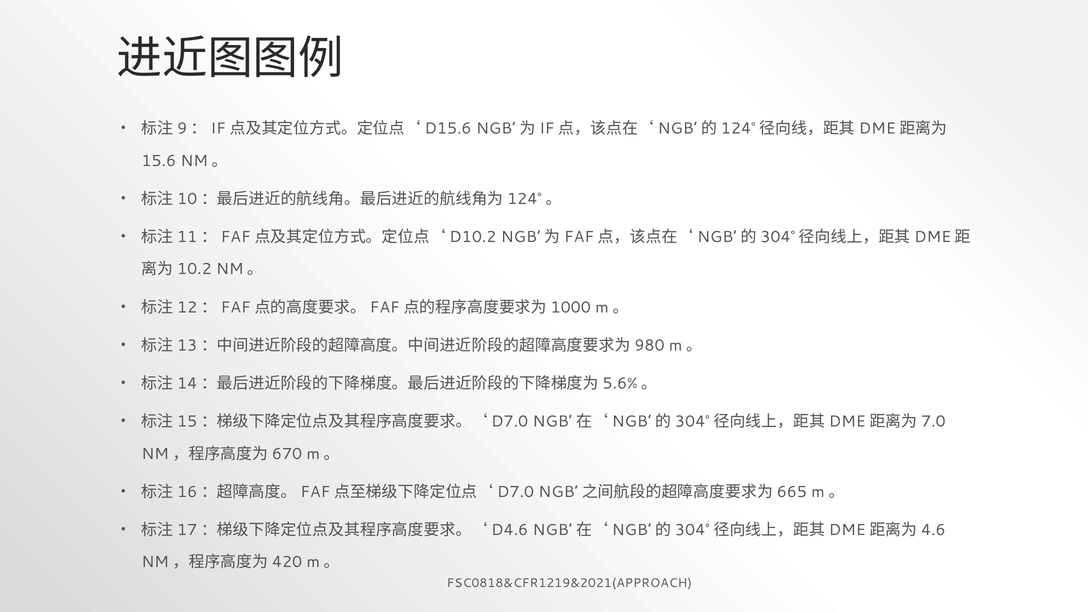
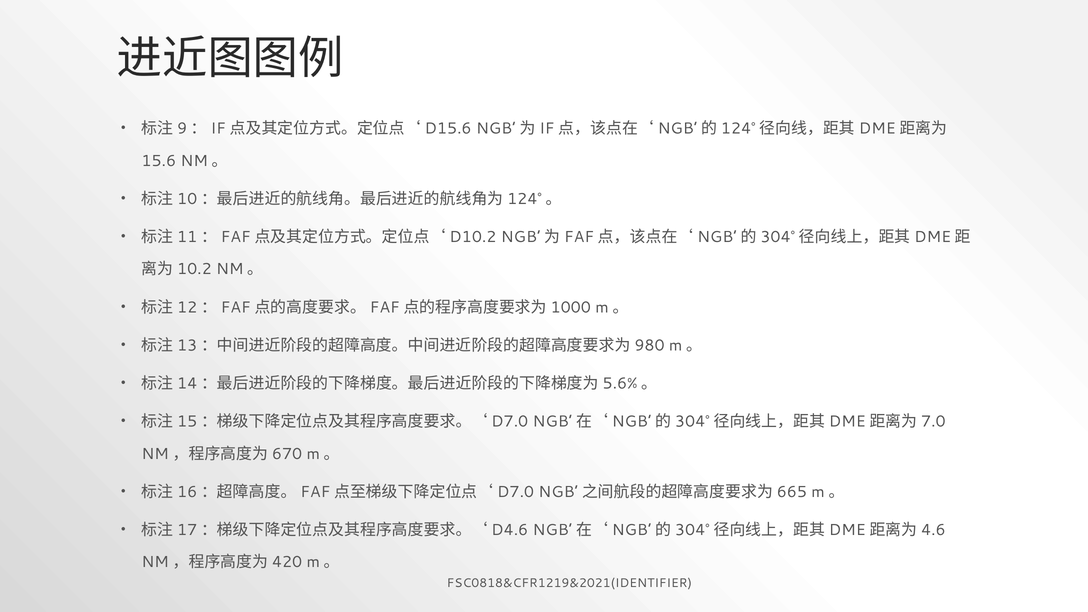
FSC0818&CFR1219&2021(APPROACH: FSC0818&CFR1219&2021(APPROACH -> FSC0818&CFR1219&2021(IDENTIFIER
